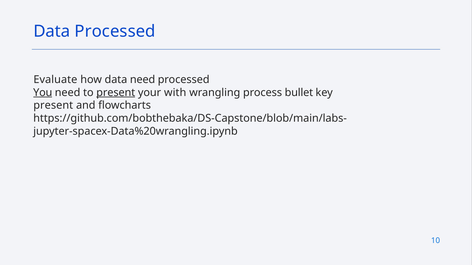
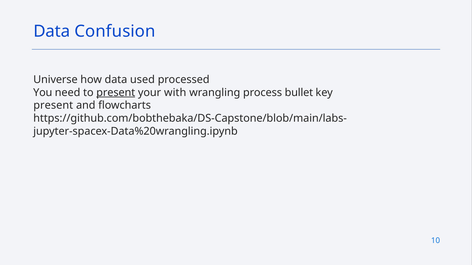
Data Processed: Processed -> Confusion
Evaluate: Evaluate -> Universe
data need: need -> used
You underline: present -> none
